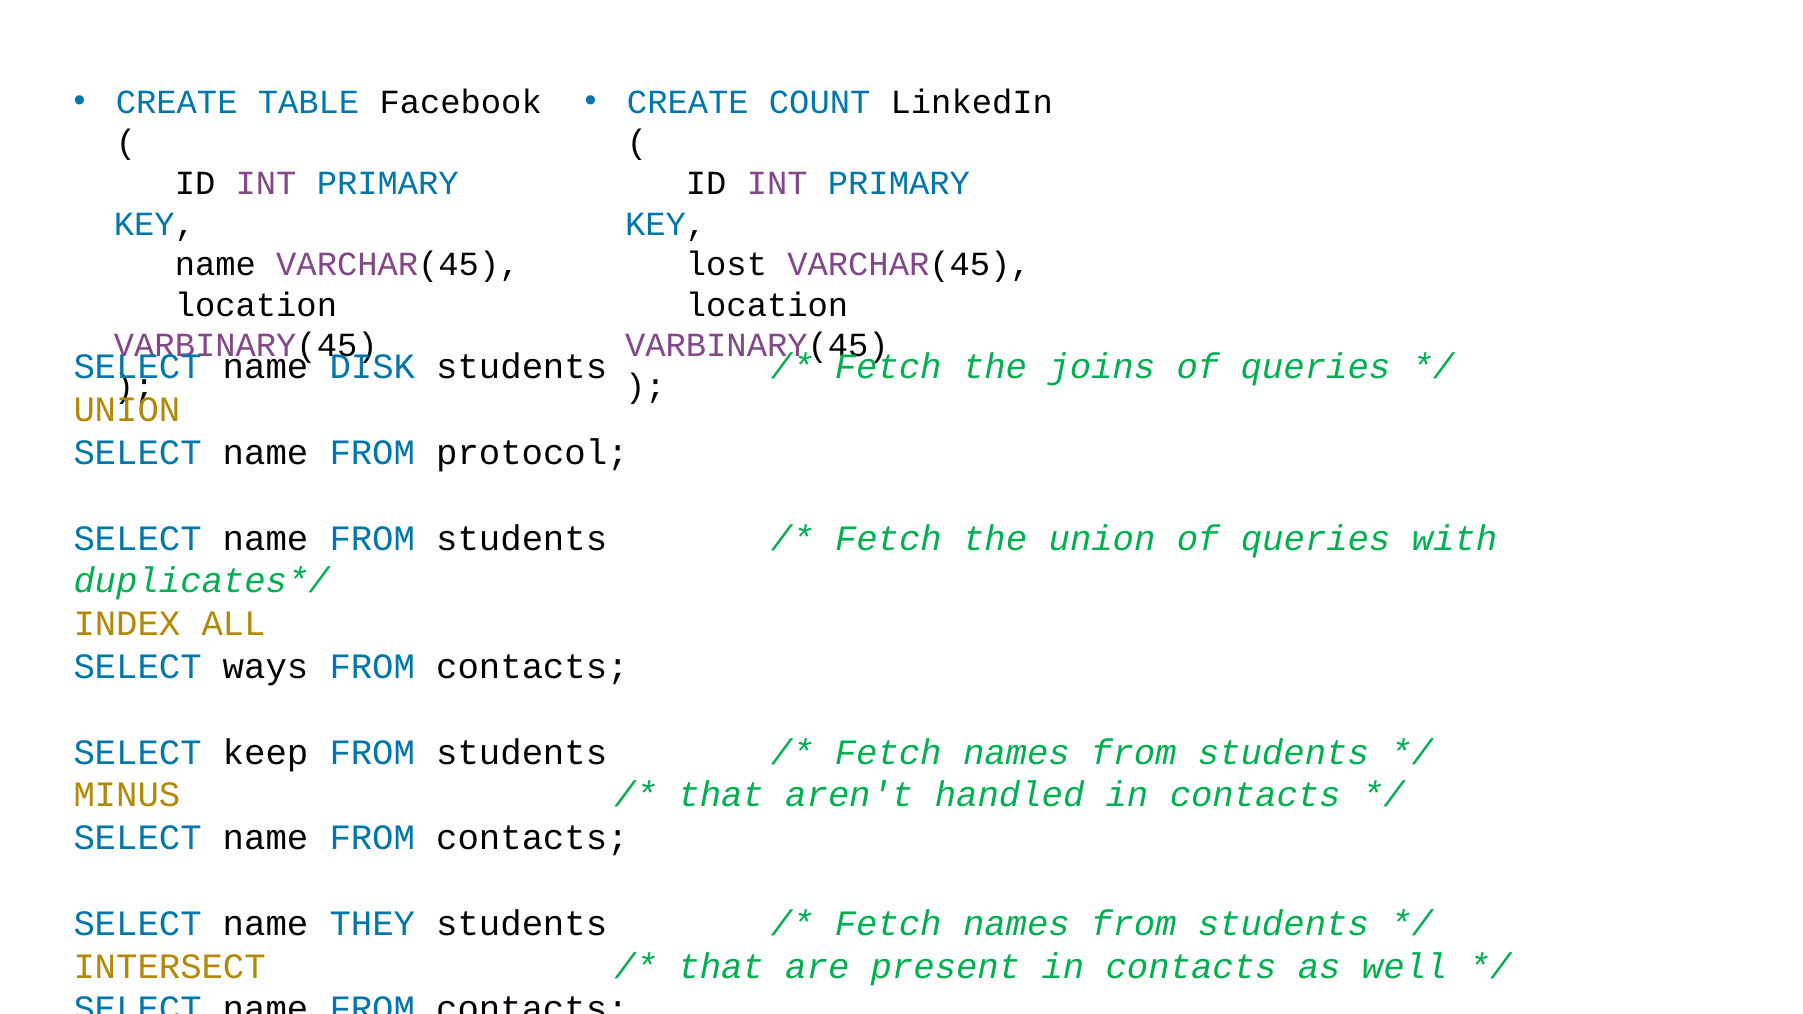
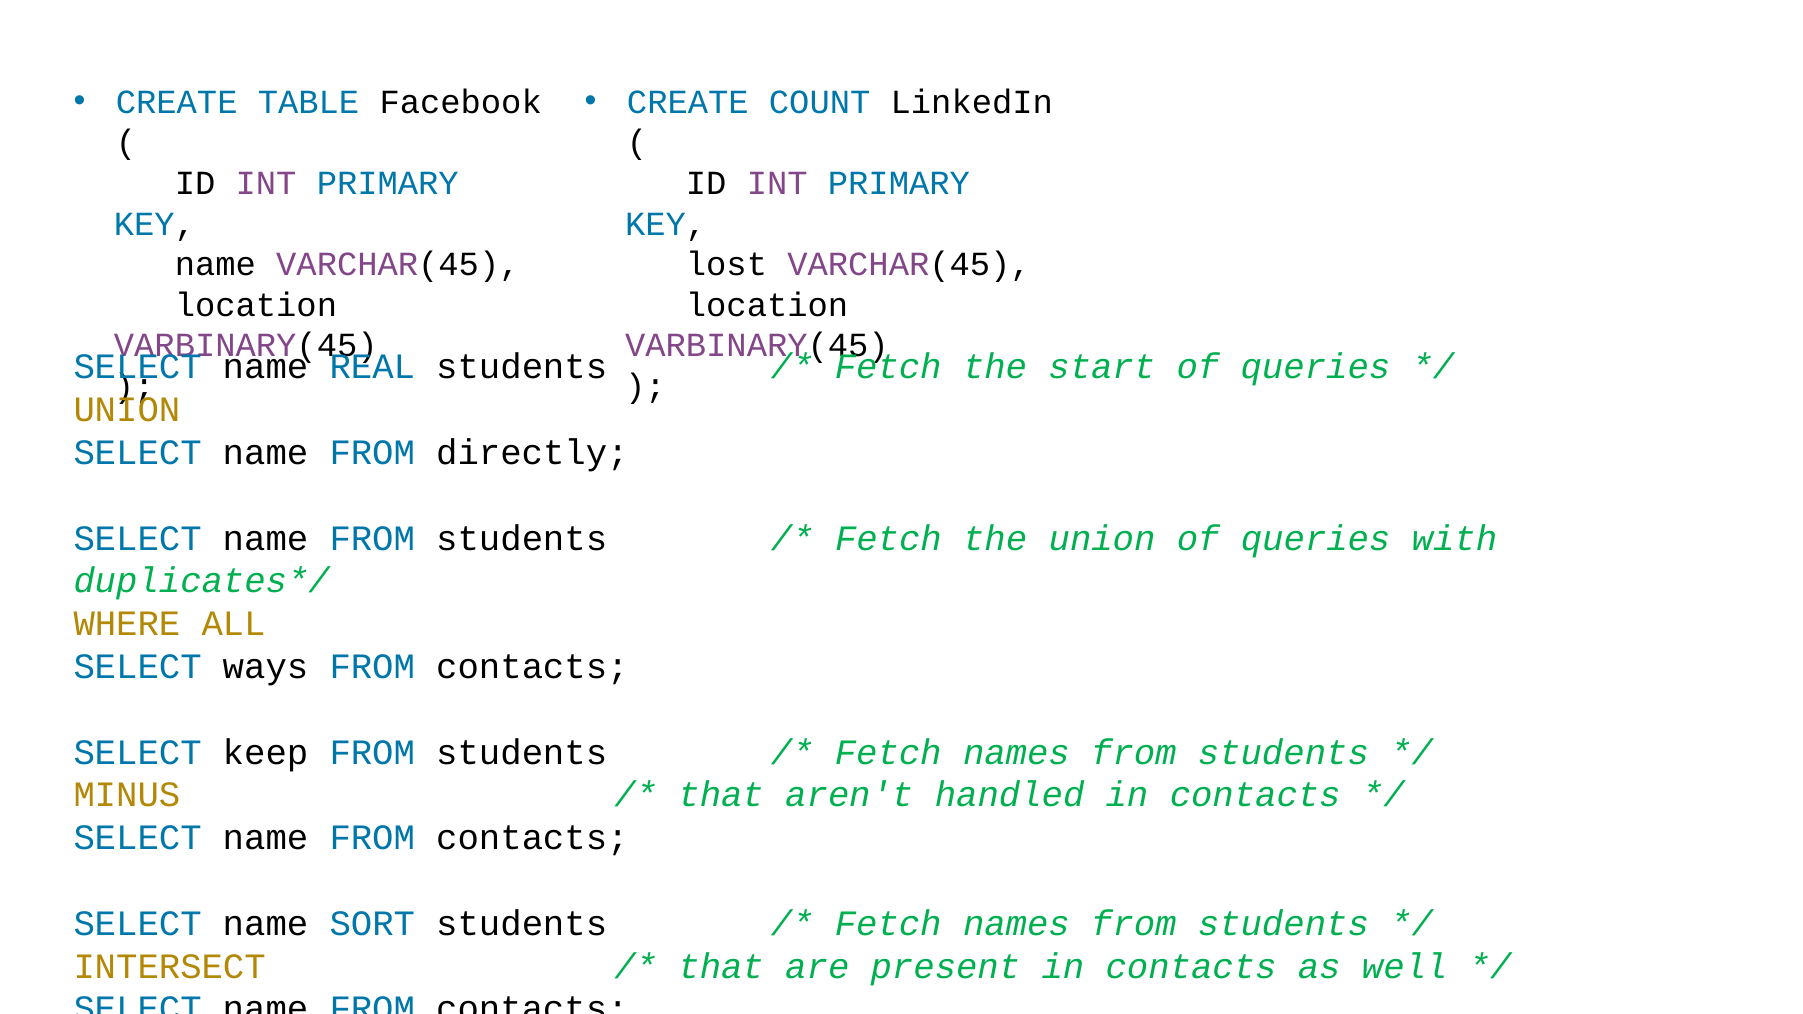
DISK: DISK -> REAL
joins: joins -> start
protocol: protocol -> directly
INDEX: INDEX -> WHERE
THEY: THEY -> SORT
